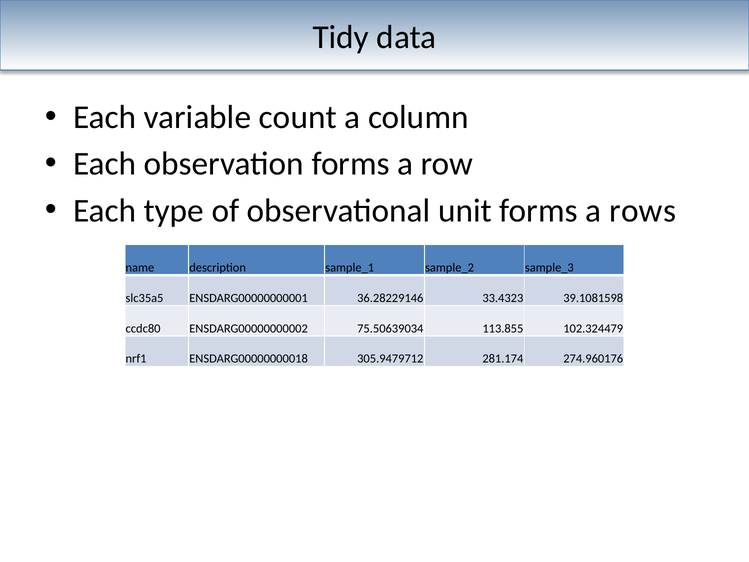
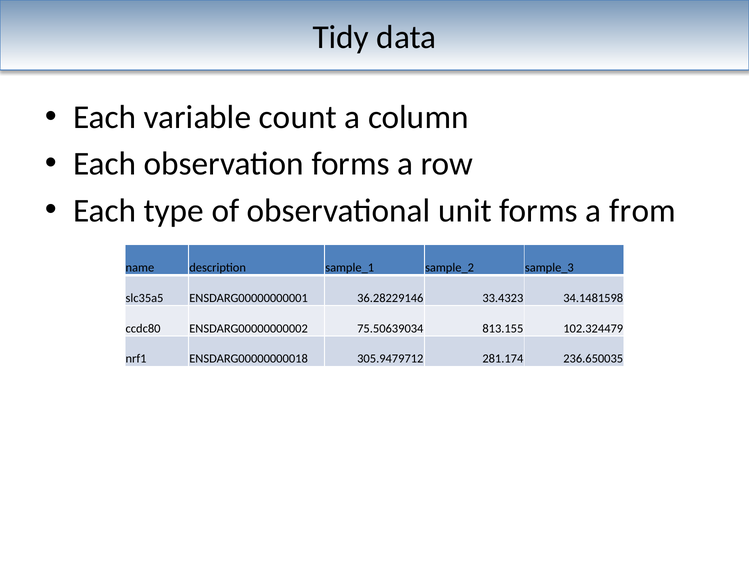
rows: rows -> from
39.1081598: 39.1081598 -> 34.1481598
113.855: 113.855 -> 813.155
274.960176: 274.960176 -> 236.650035
